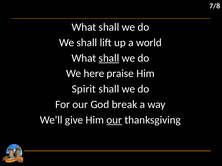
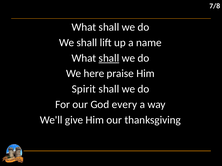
world: world -> name
break: break -> every
our at (114, 120) underline: present -> none
